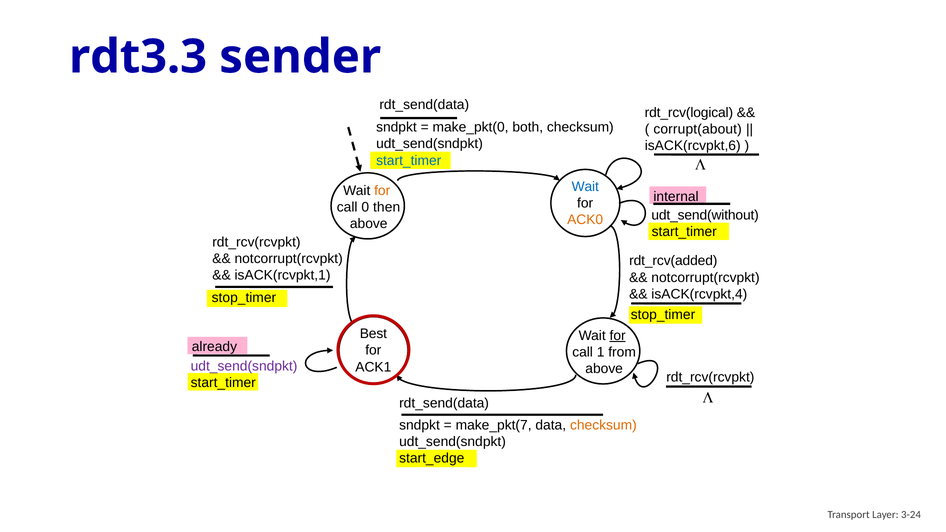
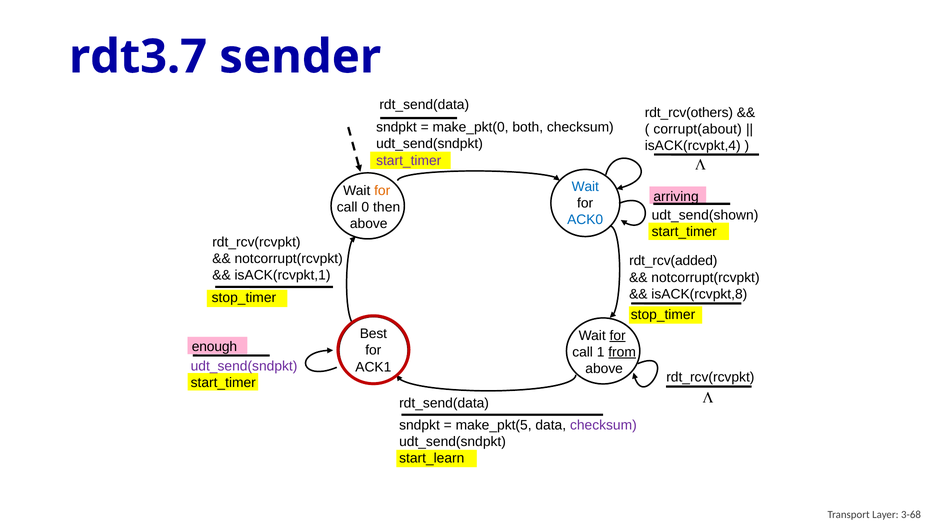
rdt3.3: rdt3.3 -> rdt3.7
rdt_rcv(logical: rdt_rcv(logical -> rdt_rcv(others
isACK(rcvpkt,6: isACK(rcvpkt,6 -> isACK(rcvpkt,4
start_timer at (409, 161) colour: blue -> purple
internal: internal -> arriving
udt_send(without: udt_send(without -> udt_send(shown
ACK0 colour: orange -> blue
isACK(rcvpkt,4: isACK(rcvpkt,4 -> isACK(rcvpkt,8
already: already -> enough
from underline: none -> present
make_pkt(7: make_pkt(7 -> make_pkt(5
checksum at (603, 425) colour: orange -> purple
start_edge: start_edge -> start_learn
3-24: 3-24 -> 3-68
